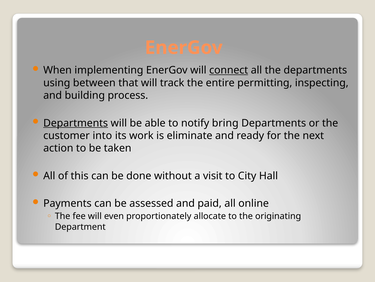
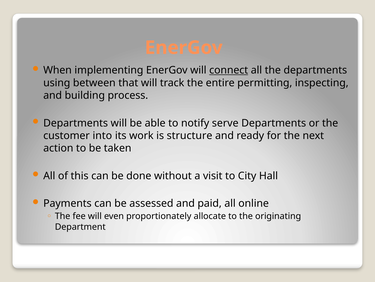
Departments at (76, 123) underline: present -> none
bring: bring -> serve
eliminate: eliminate -> structure
